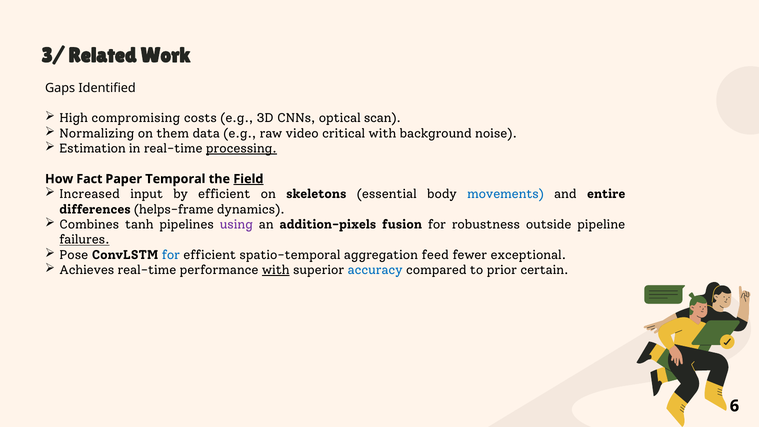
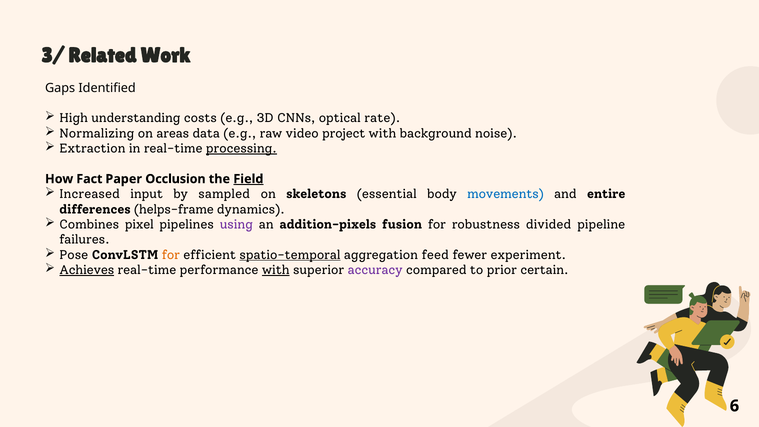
compromising: compromising -> understanding
scan: scan -> rate
them: them -> areas
critical: critical -> project
Estimation: Estimation -> Extraction
Temporal: Temporal -> Occlusion
by efficient: efficient -> sampled
tanh: tanh -> pixel
outside: outside -> divided
failures underline: present -> none
for at (171, 255) colour: blue -> orange
spatio-temporal underline: none -> present
exceptional: exceptional -> experiment
Achieves underline: none -> present
accuracy colour: blue -> purple
